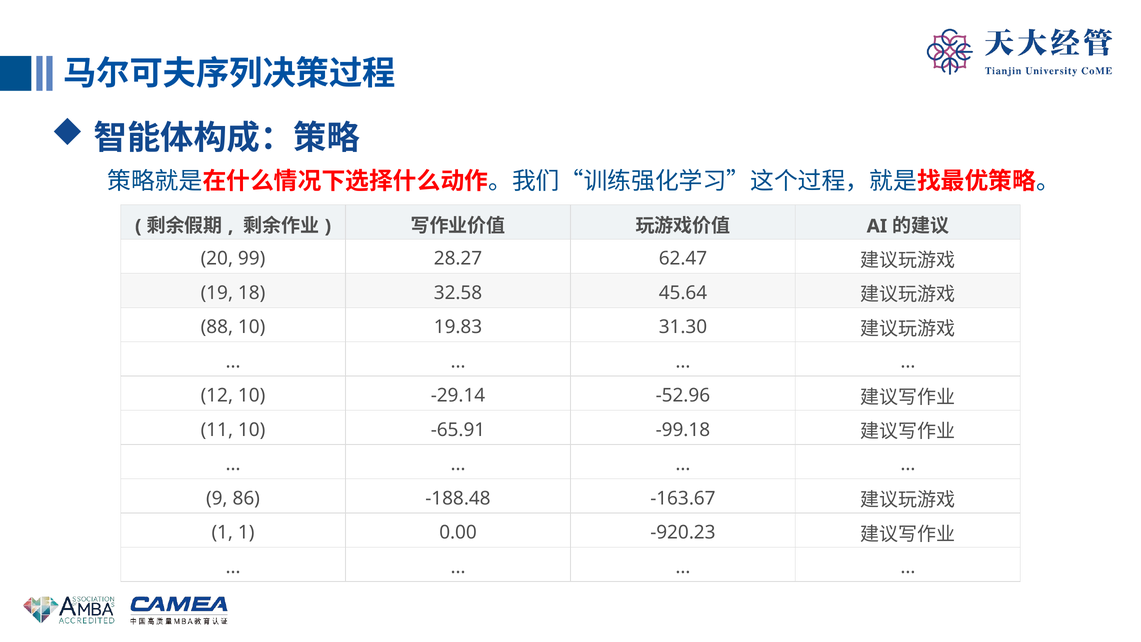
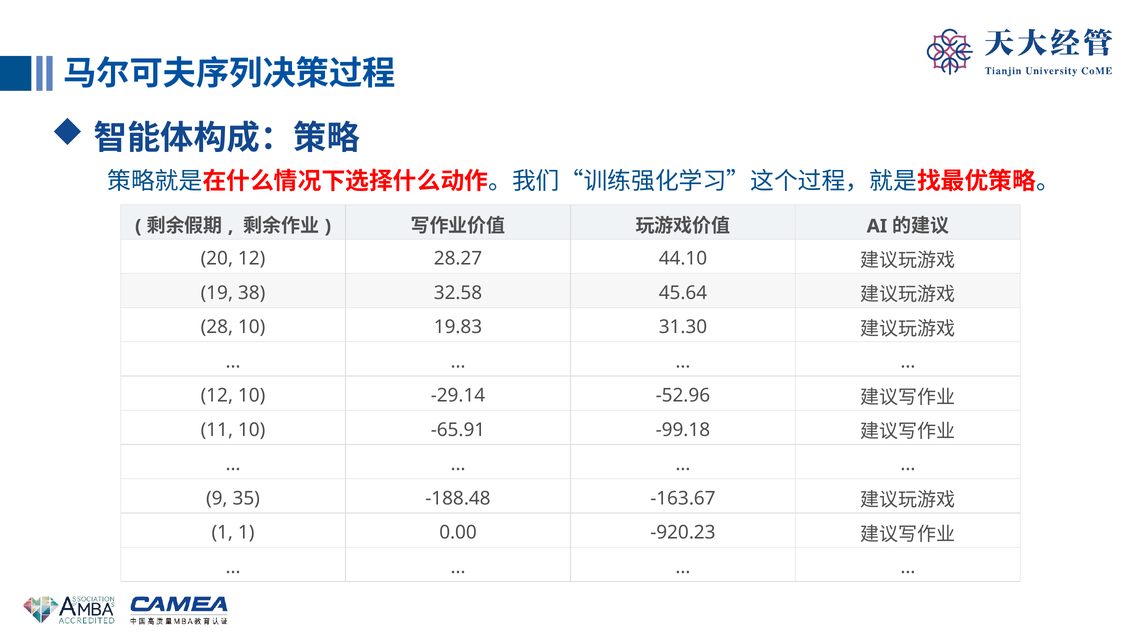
20 99: 99 -> 12
62.47: 62.47 -> 44.10
18: 18 -> 38
88: 88 -> 28
86: 86 -> 35
